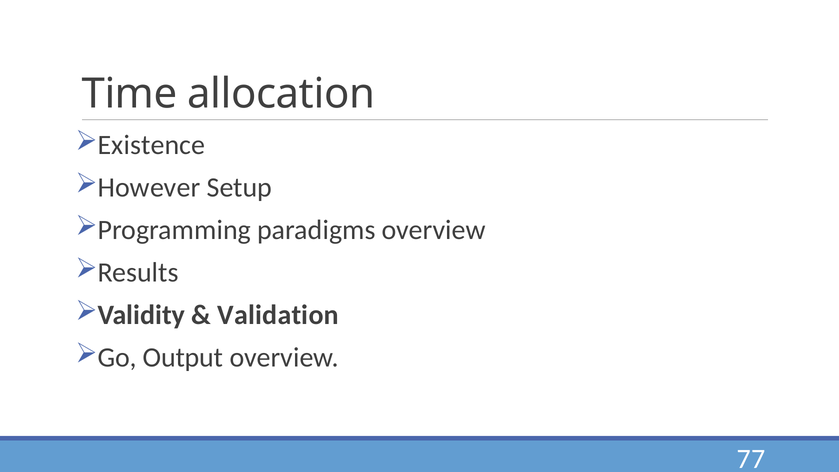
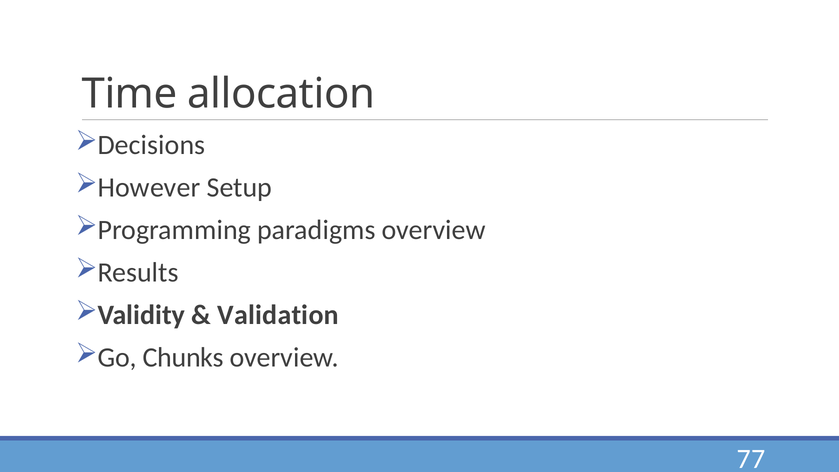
Existence: Existence -> Decisions
Output: Output -> Chunks
